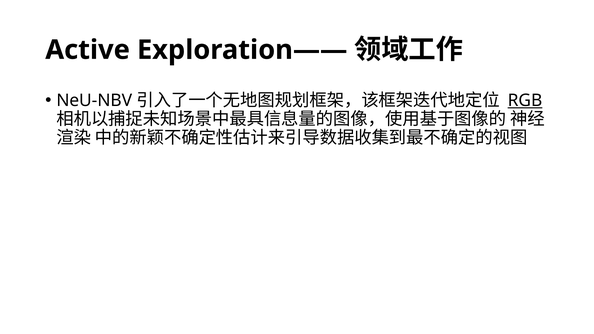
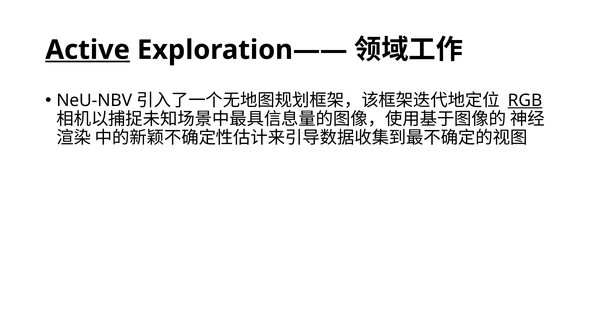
Active underline: none -> present
